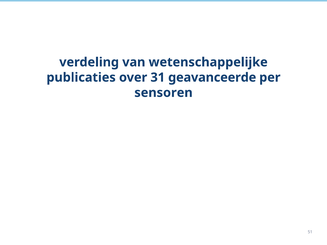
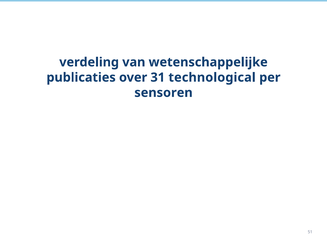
geavanceerde: geavanceerde -> technological
